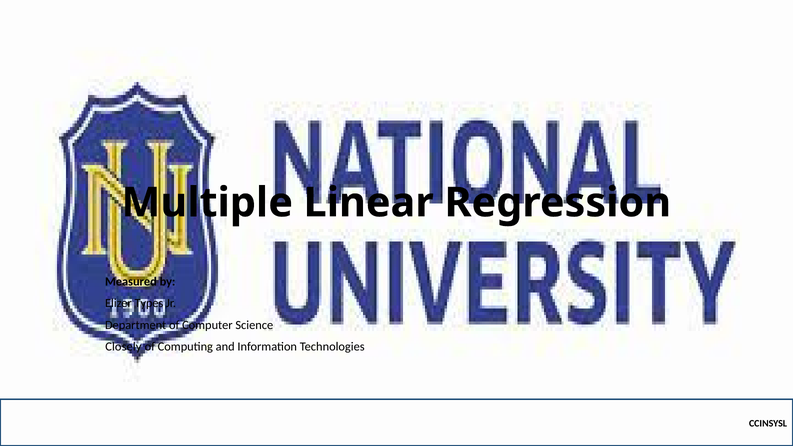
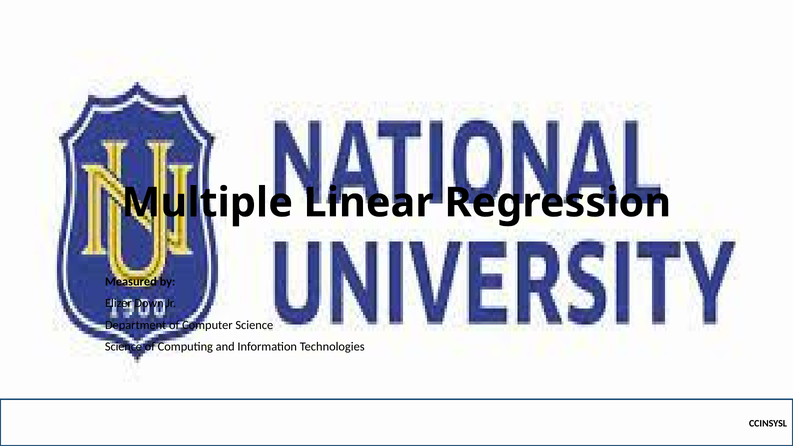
Types: Types -> Down
Closely at (123, 347): Closely -> Science
